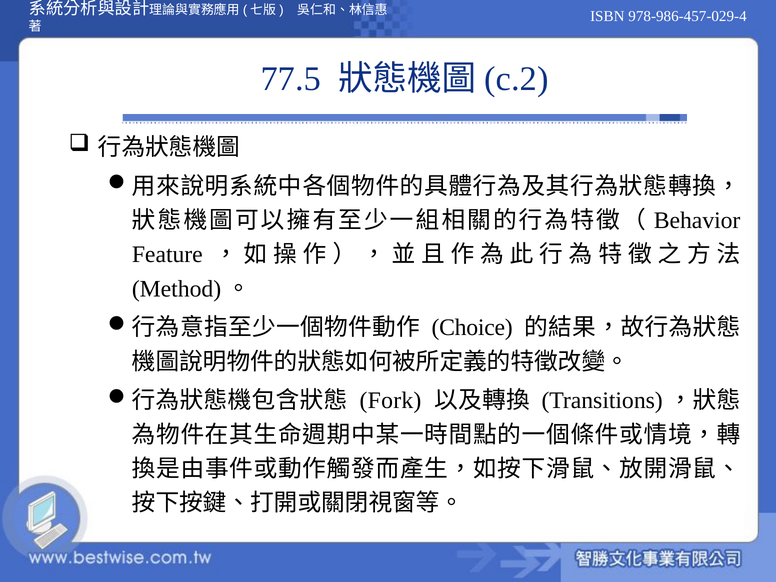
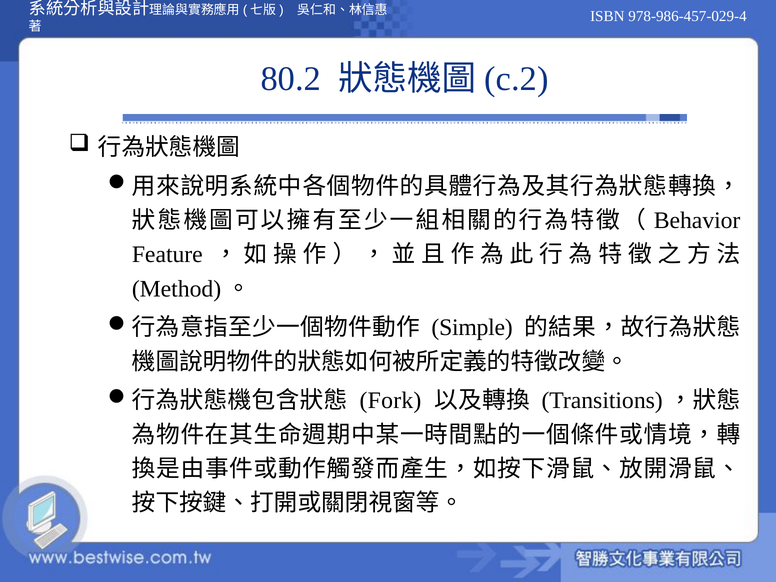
77.5: 77.5 -> 80.2
Choice: Choice -> Simple
